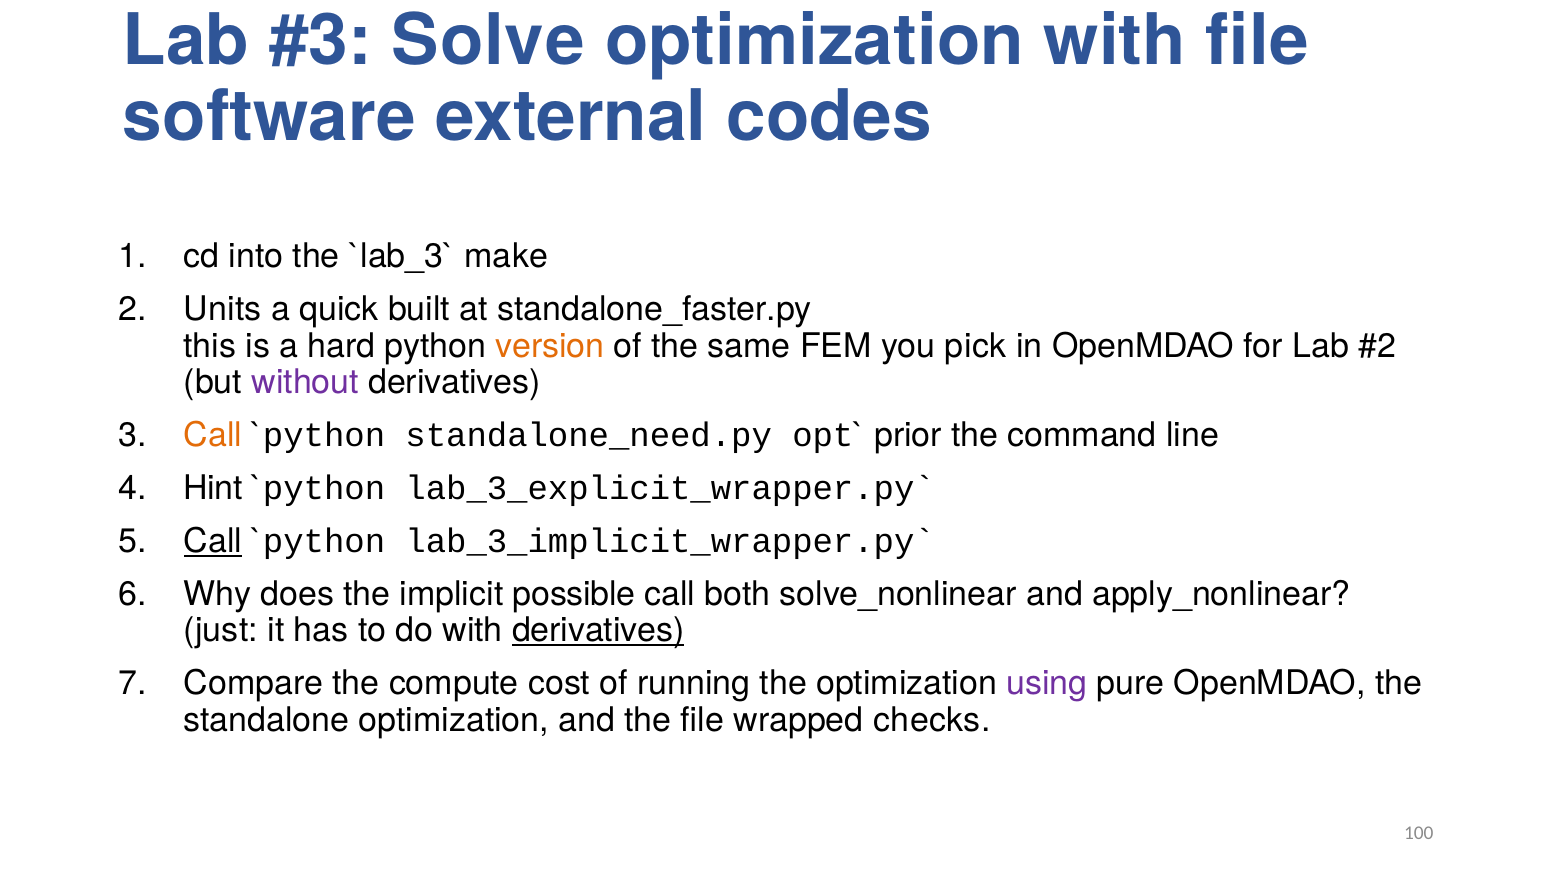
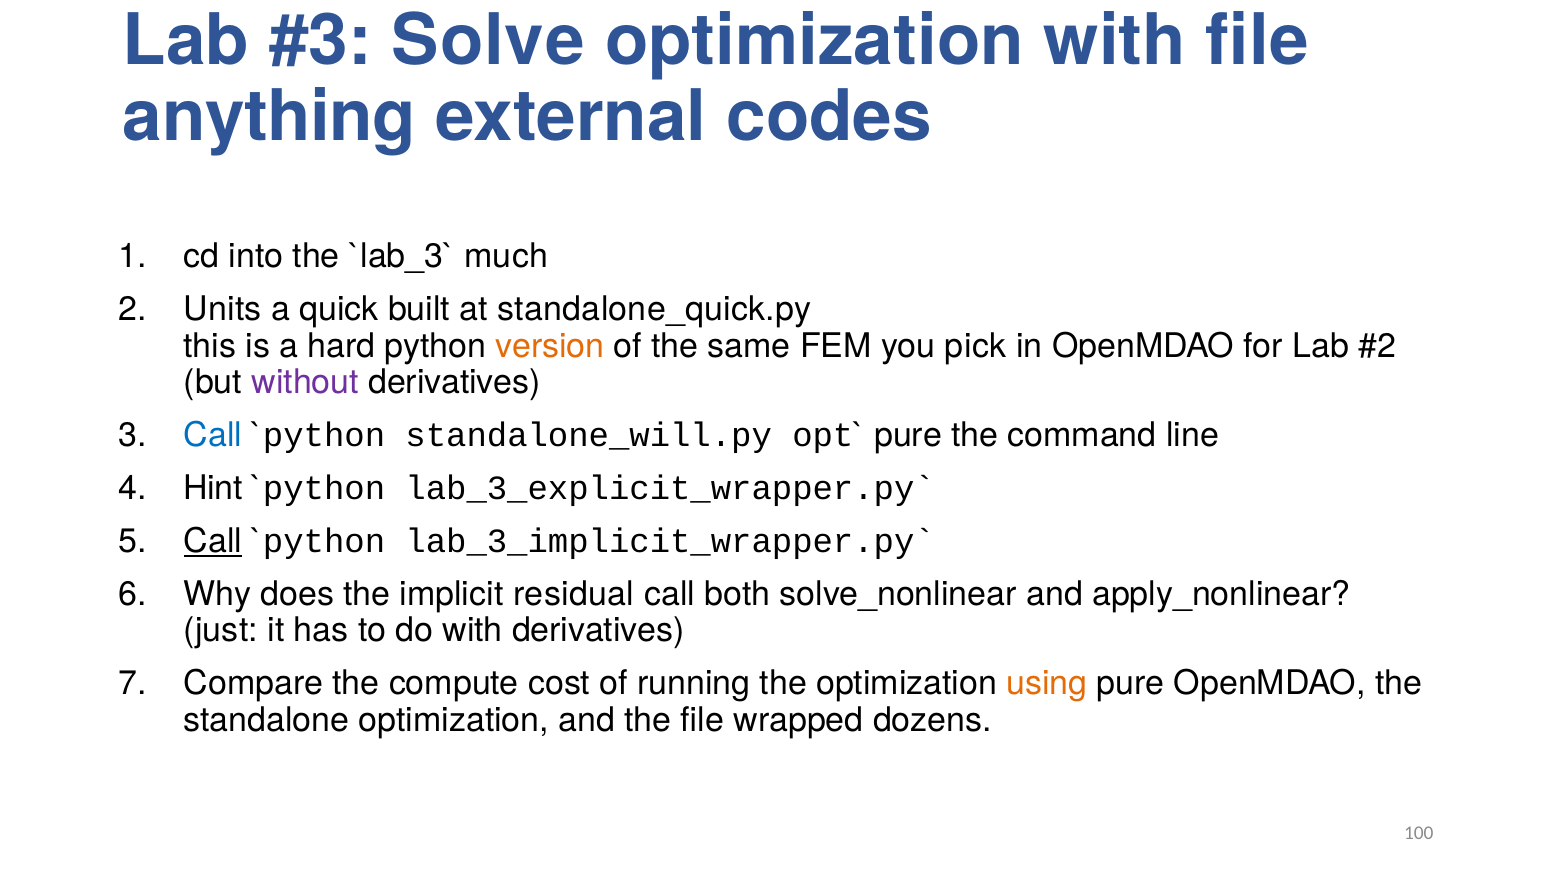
software: software -> anything
make: make -> much
standalone_faster.py: standalone_faster.py -> standalone_quick.py
Call at (213, 435) colour: orange -> blue
standalone_need.py: standalone_need.py -> standalone_will.py
prior at (908, 435): prior -> pure
possible: possible -> residual
derivatives at (598, 630) underline: present -> none
using colour: purple -> orange
checks: checks -> dozens
